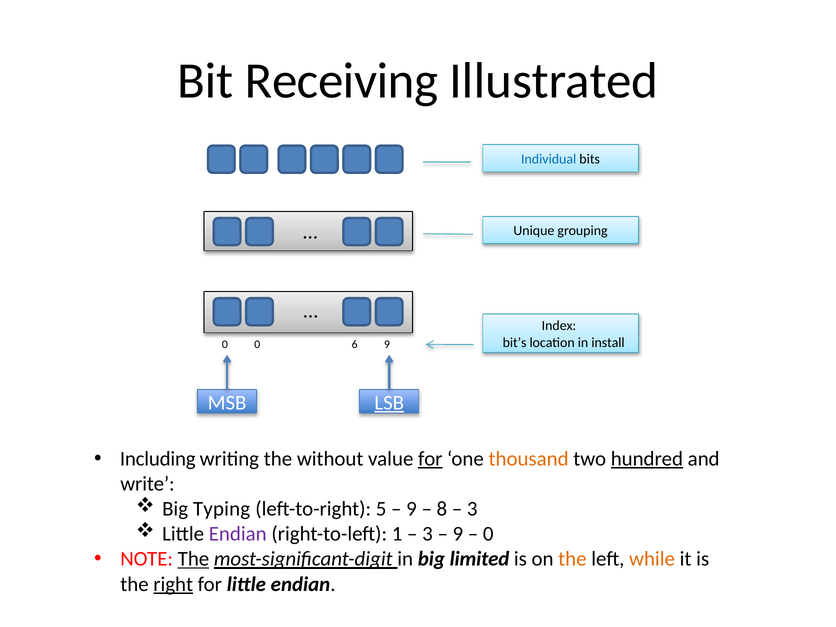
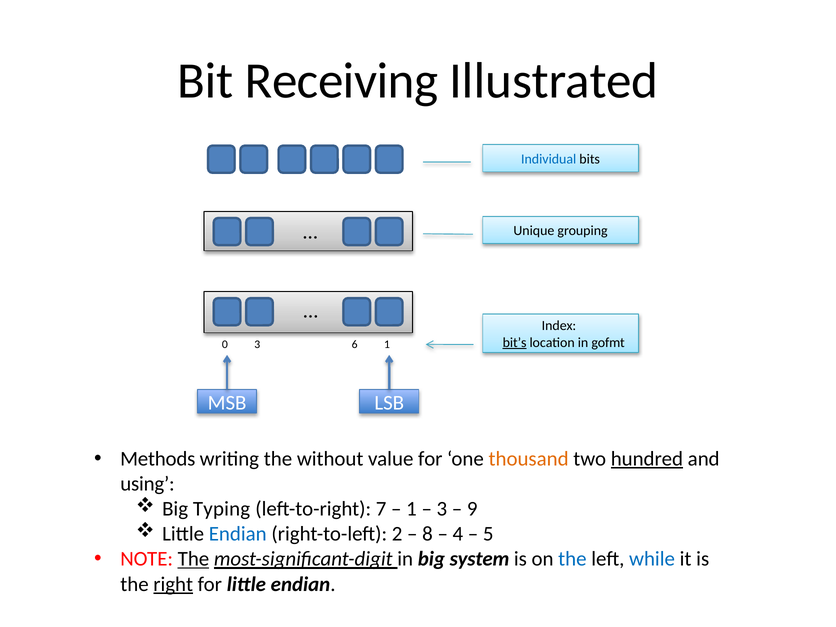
bit’s underline: none -> present
install: install -> gofmt
0 0: 0 -> 3
6 9: 9 -> 1
LSB underline: present -> none
Including: Including -> Methods
for at (430, 459) underline: present -> none
write: write -> using
5: 5 -> 7
9 at (412, 509): 9 -> 1
8 at (442, 509): 8 -> 3
3 at (472, 509): 3 -> 9
Endian at (238, 534) colour: purple -> blue
1: 1 -> 2
3 at (428, 534): 3 -> 8
9 at (458, 534): 9 -> 4
0 at (488, 534): 0 -> 5
limited: limited -> system
the at (572, 559) colour: orange -> blue
while colour: orange -> blue
